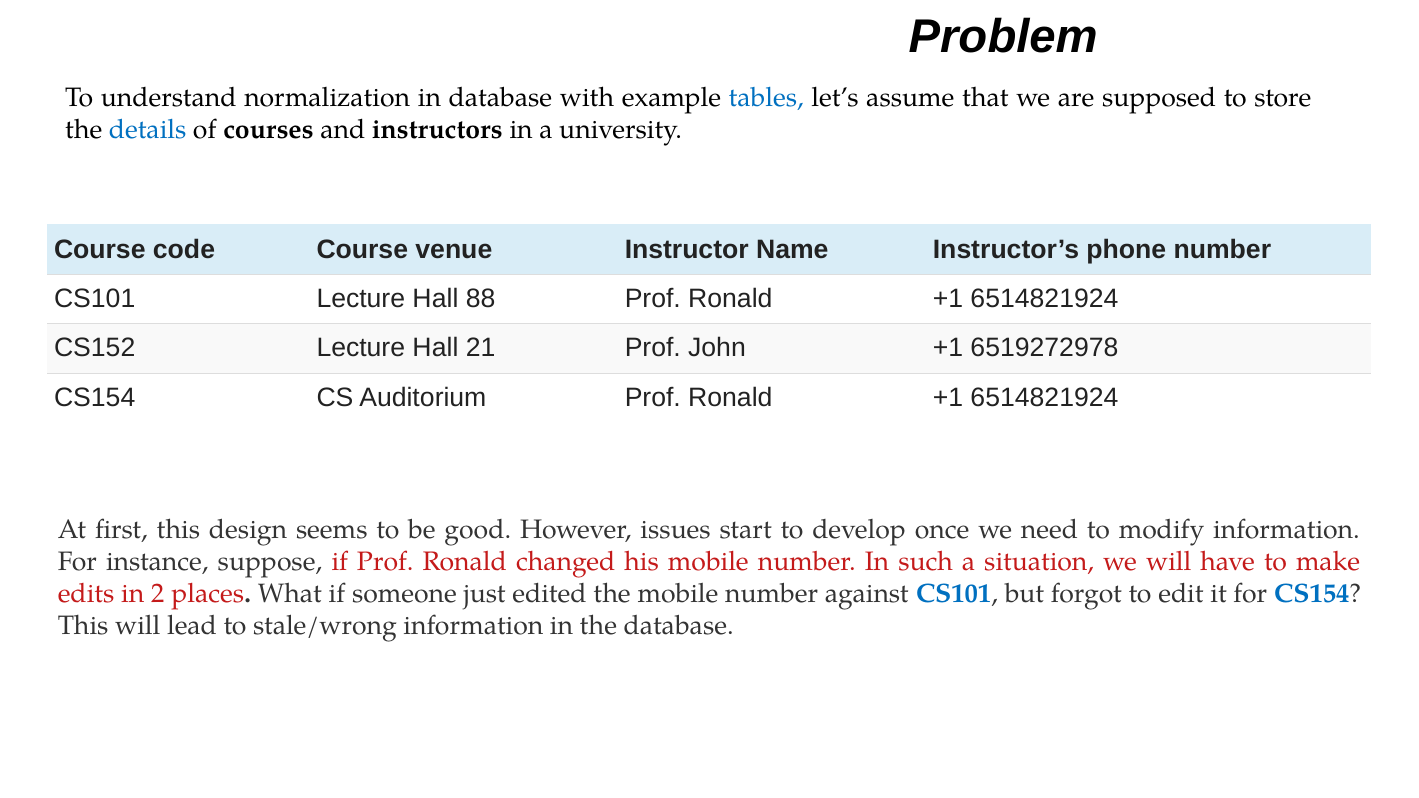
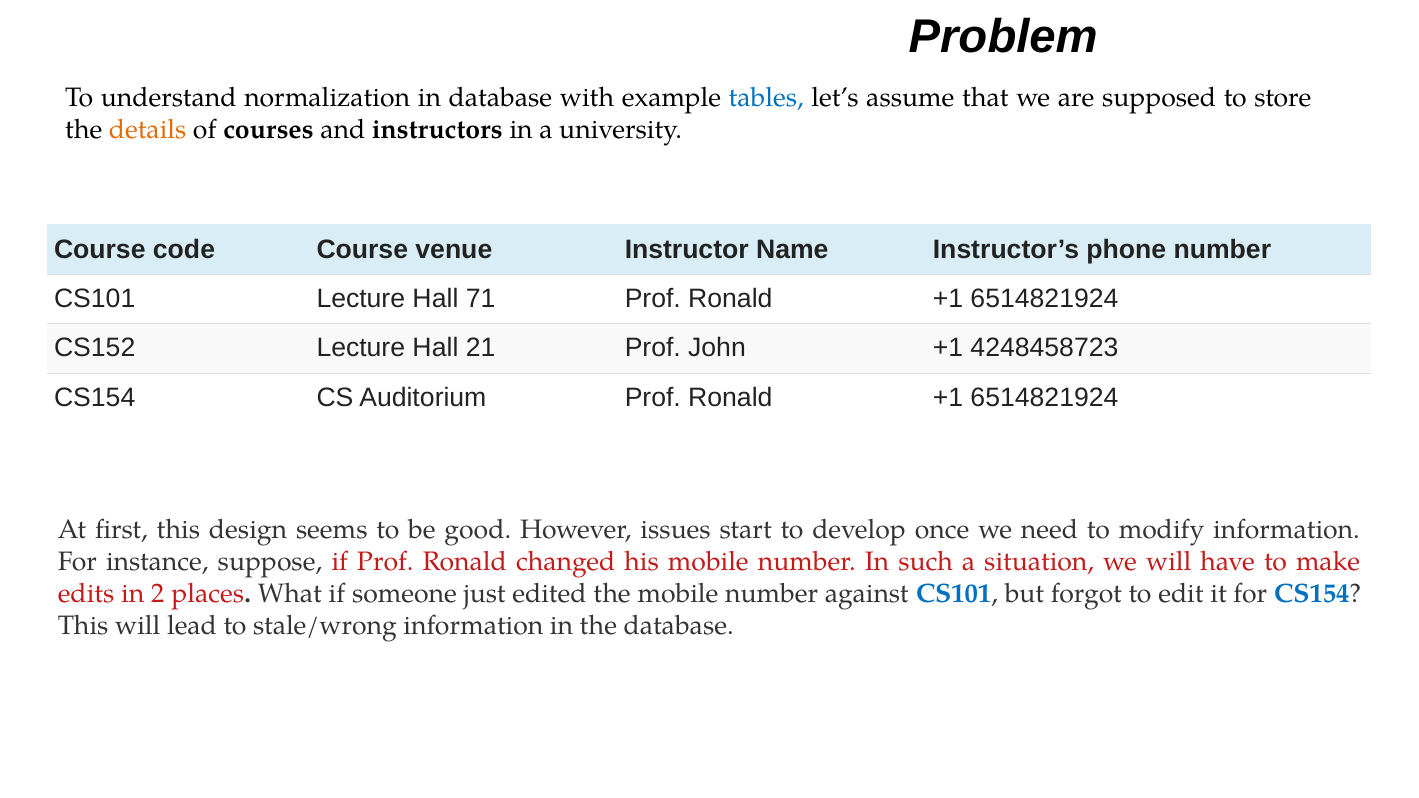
details colour: blue -> orange
88: 88 -> 71
6519272978: 6519272978 -> 4248458723
